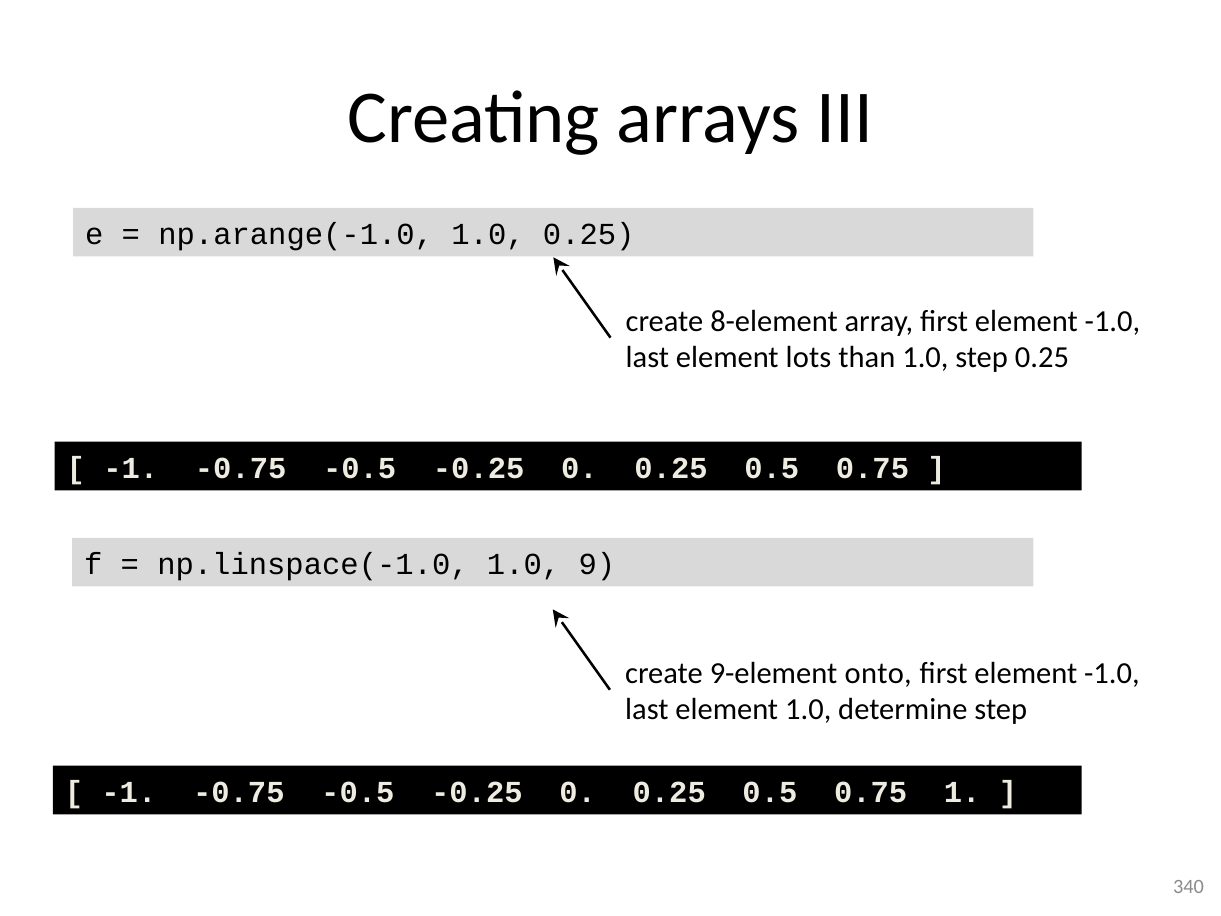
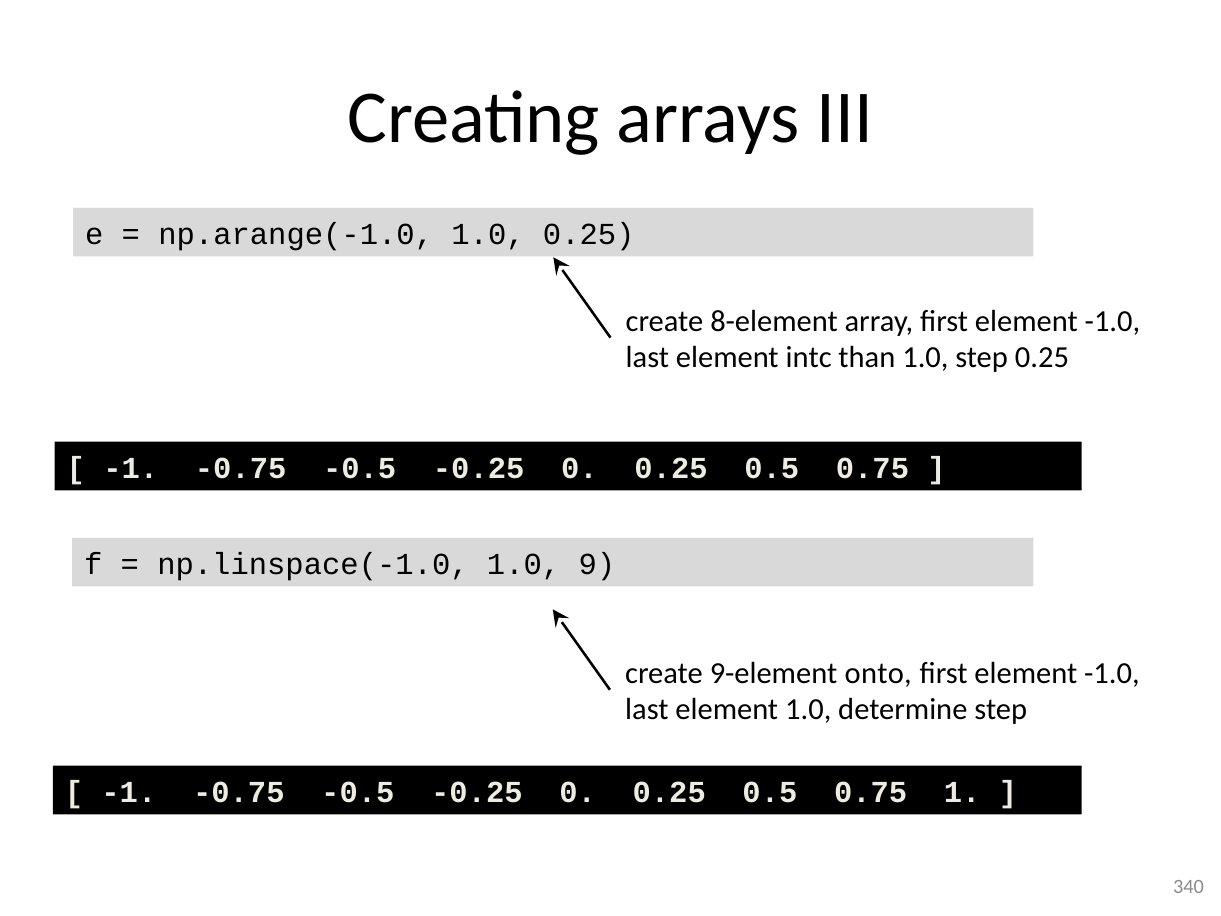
lots: lots -> intc
